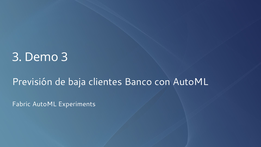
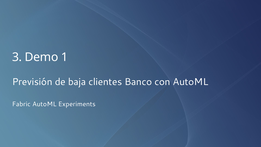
Demo 3: 3 -> 1
